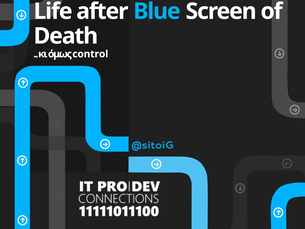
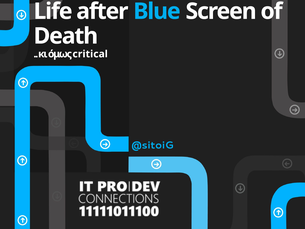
control: control -> critical
